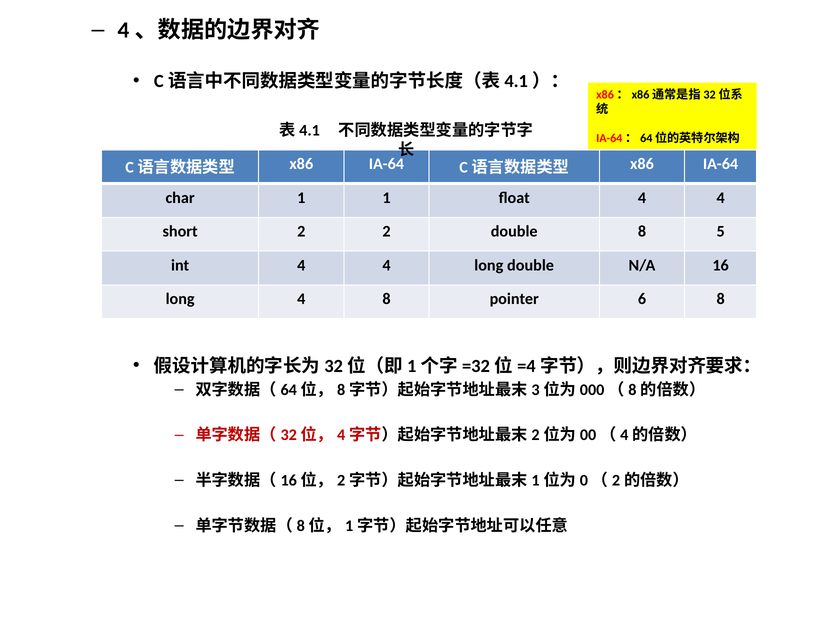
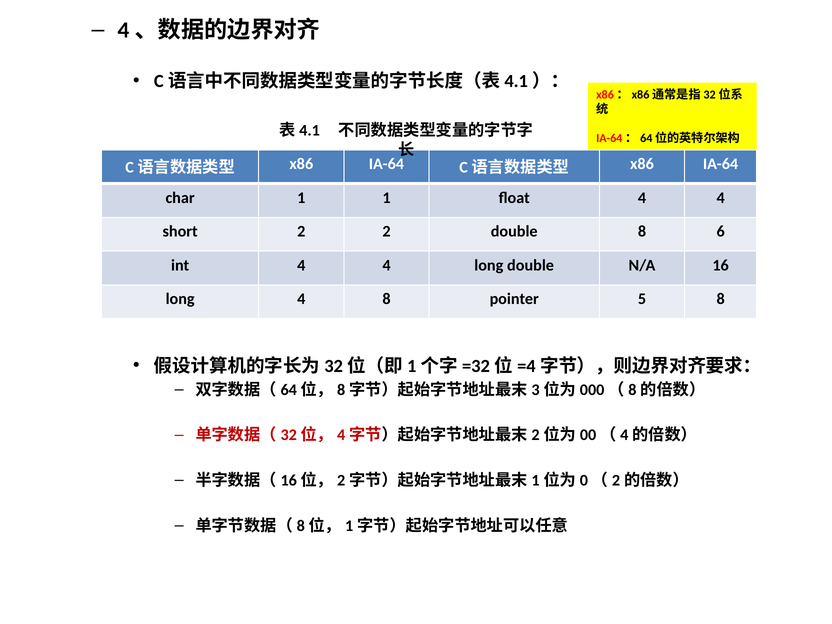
5: 5 -> 6
6: 6 -> 5
